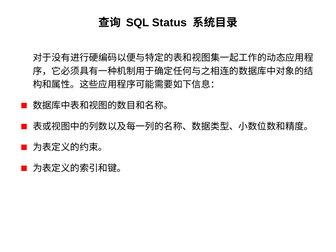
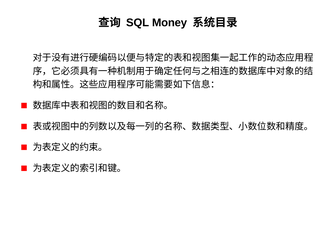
Status: Status -> Money
